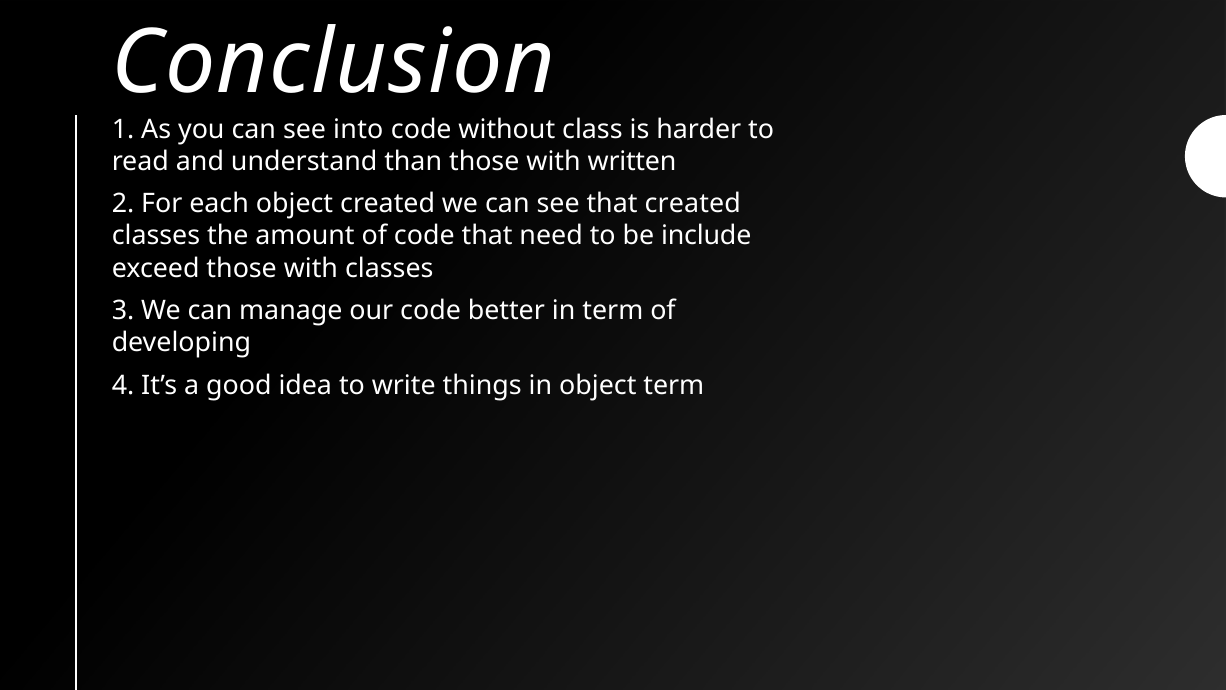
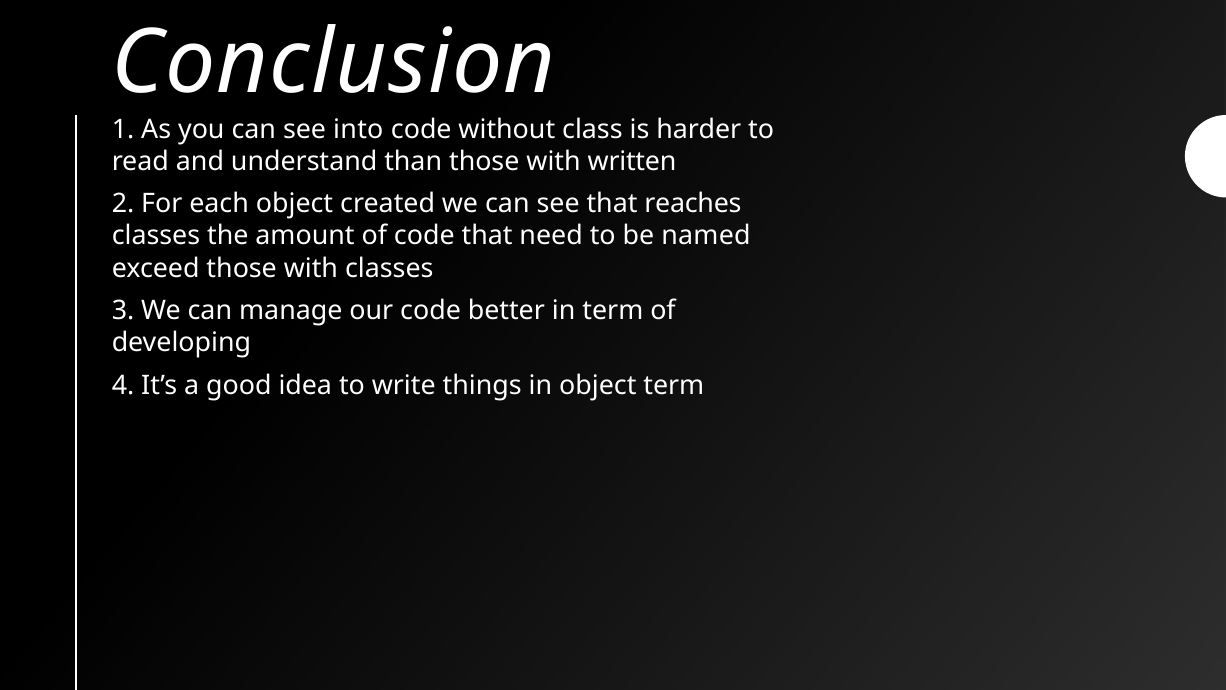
that created: created -> reaches
include: include -> named
